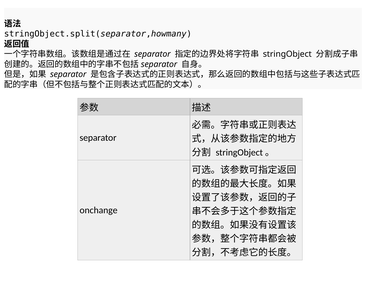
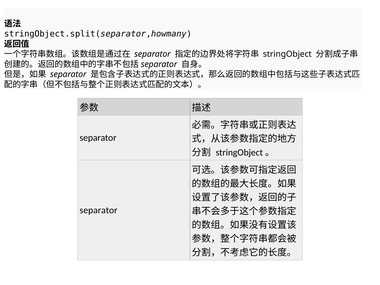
onchange at (99, 210): onchange -> separator
